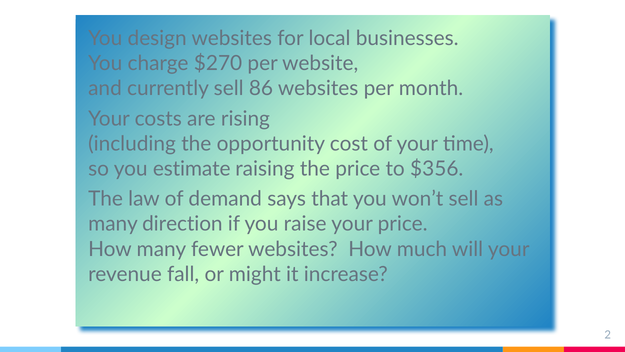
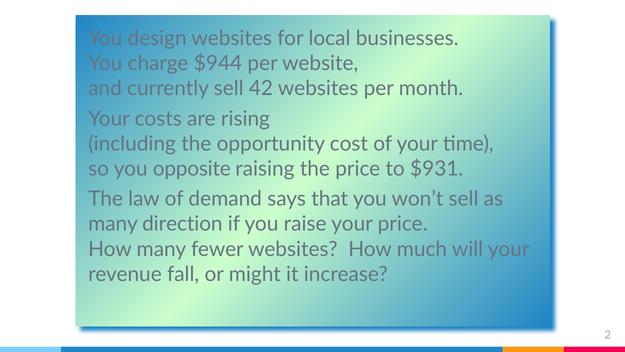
$270: $270 -> $944
86: 86 -> 42
estimate: estimate -> opposite
$356: $356 -> $931
